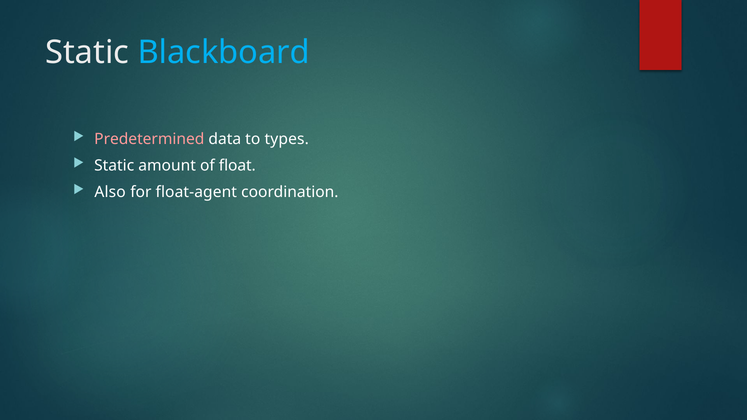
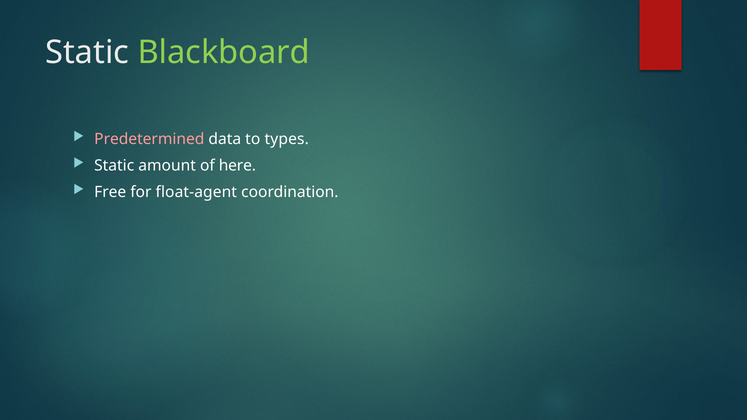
Blackboard colour: light blue -> light green
float: float -> here
Also: Also -> Free
